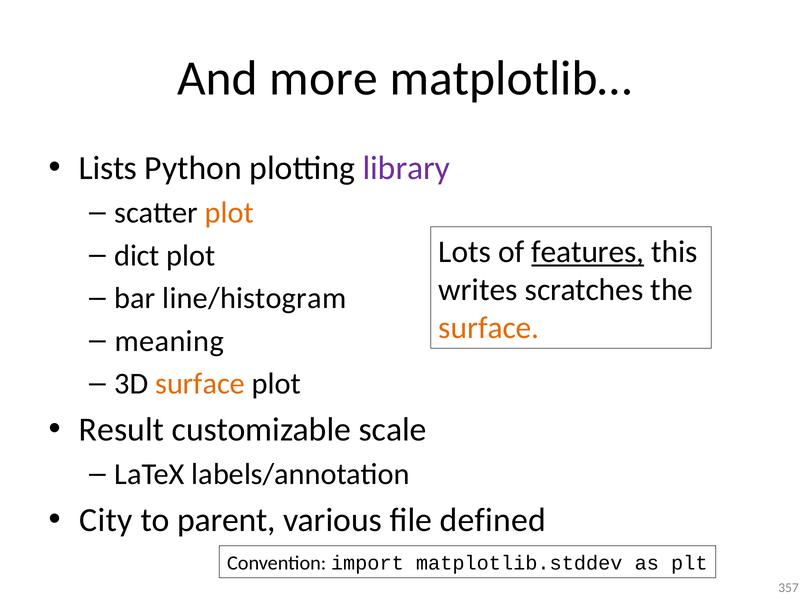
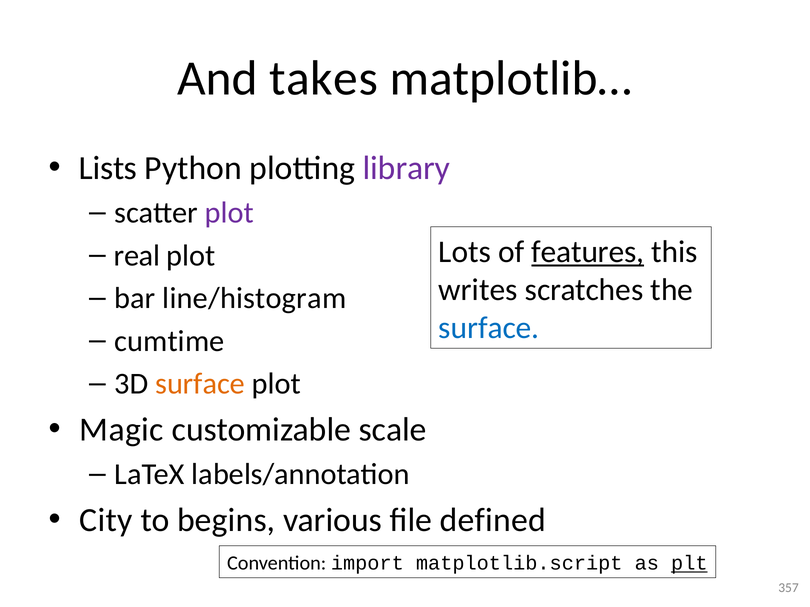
more: more -> takes
plot at (229, 213) colour: orange -> purple
dict: dict -> real
surface at (489, 328) colour: orange -> blue
meaning: meaning -> cumtime
Result: Result -> Magic
parent: parent -> begins
matplotlib.stddev: matplotlib.stddev -> matplotlib.script
plt underline: none -> present
